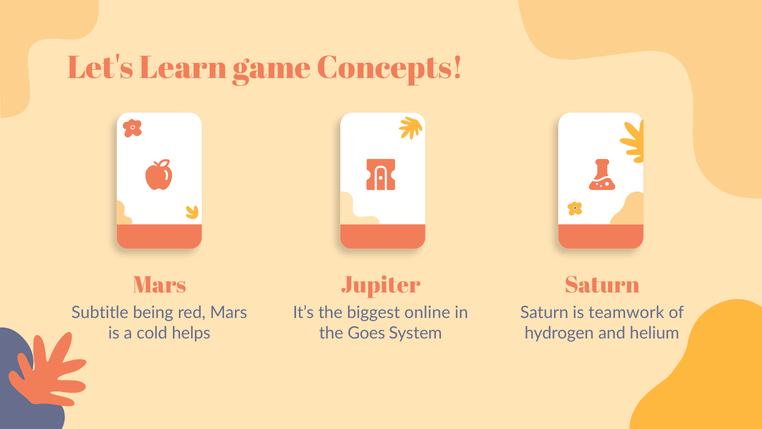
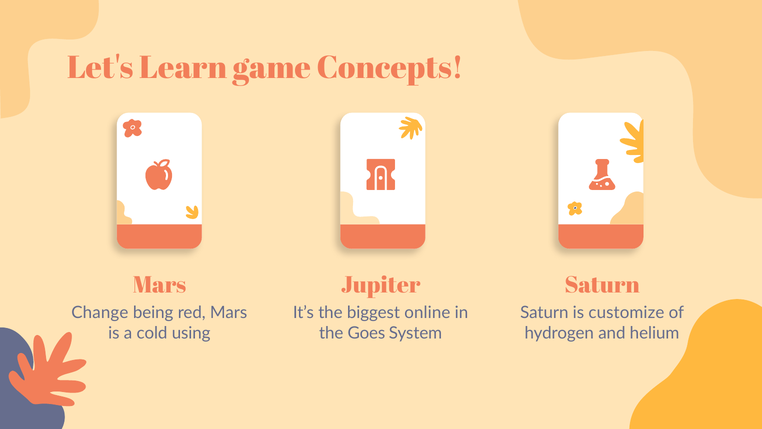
Subtitle: Subtitle -> Change
teamwork: teamwork -> customize
helps: helps -> using
